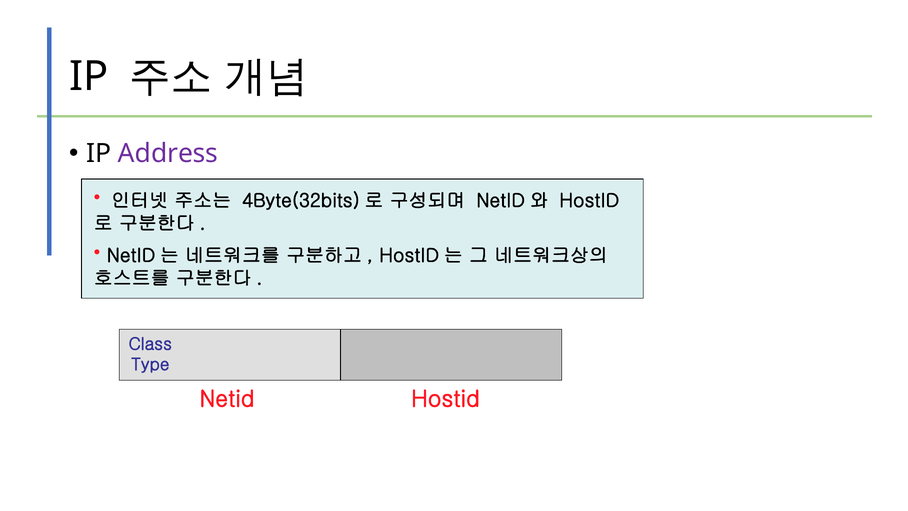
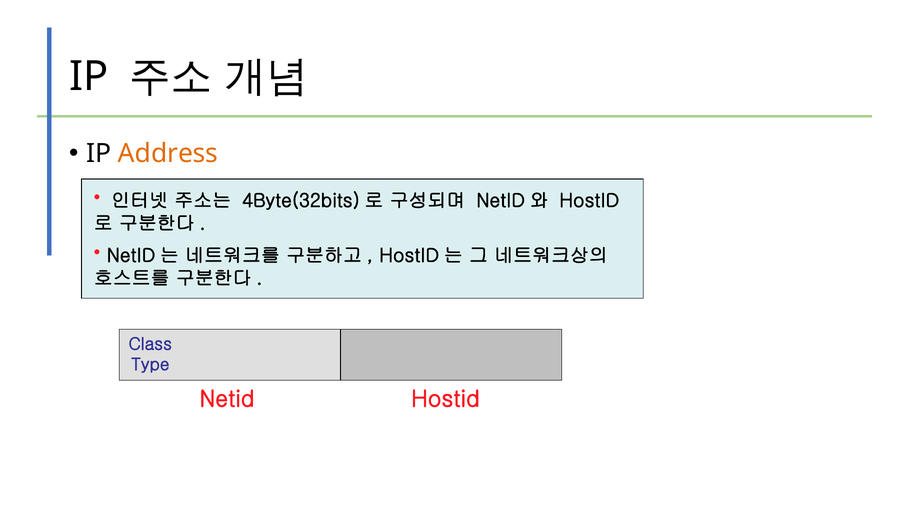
Address colour: purple -> orange
